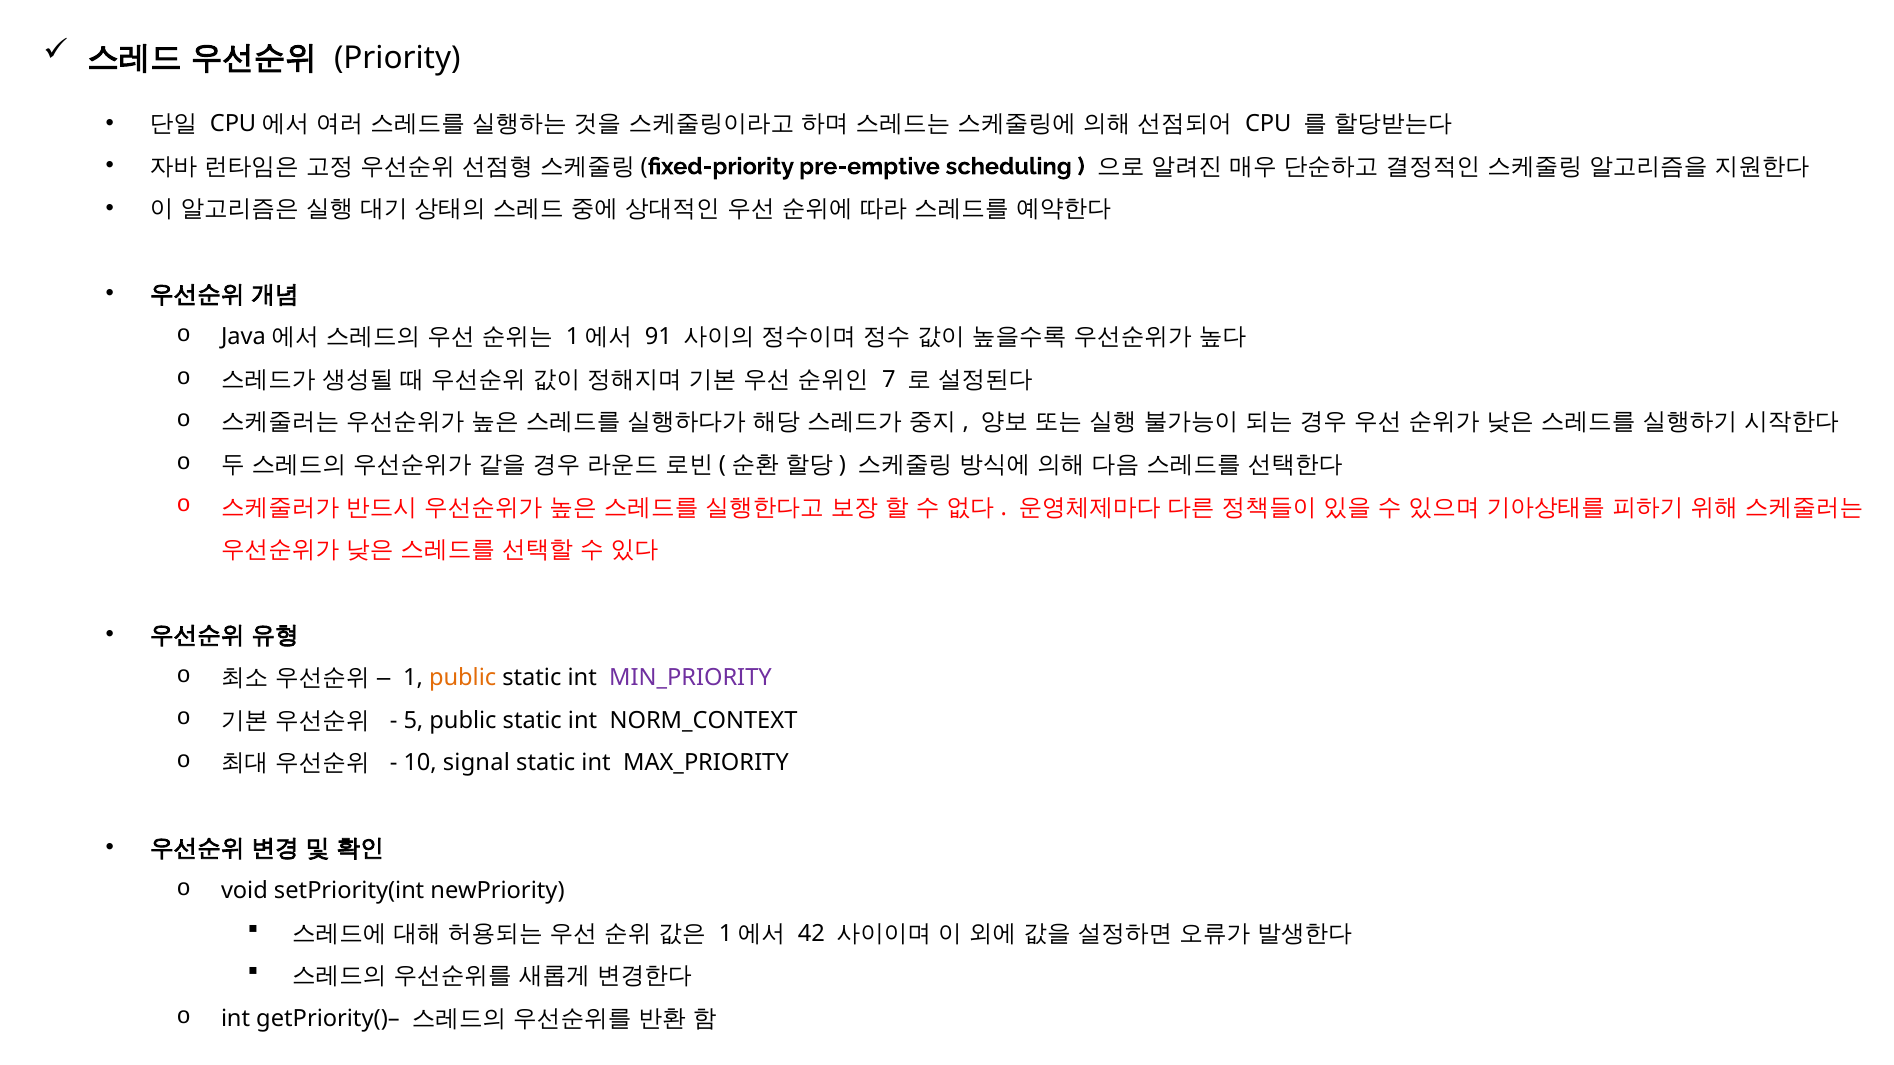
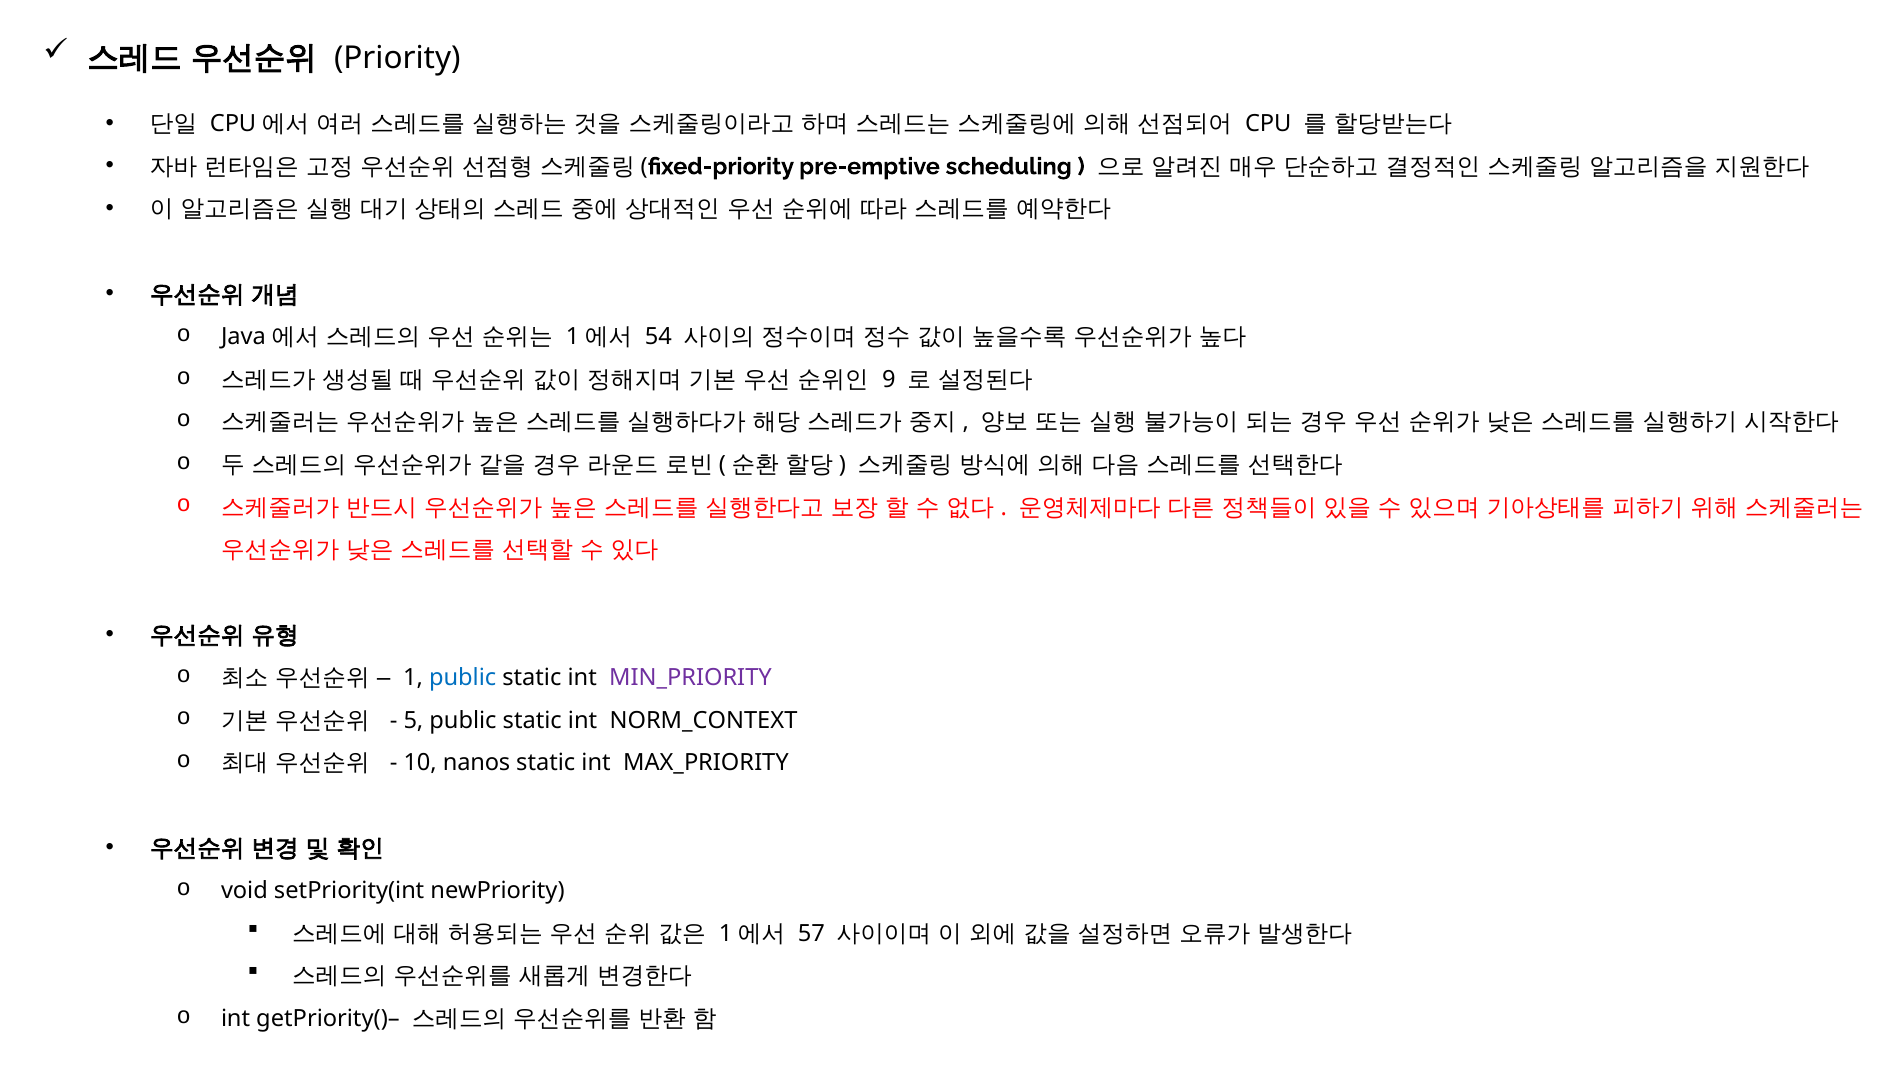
91: 91 -> 54
7: 7 -> 9
public at (463, 678) colour: orange -> blue
signal: signal -> nanos
42: 42 -> 57
